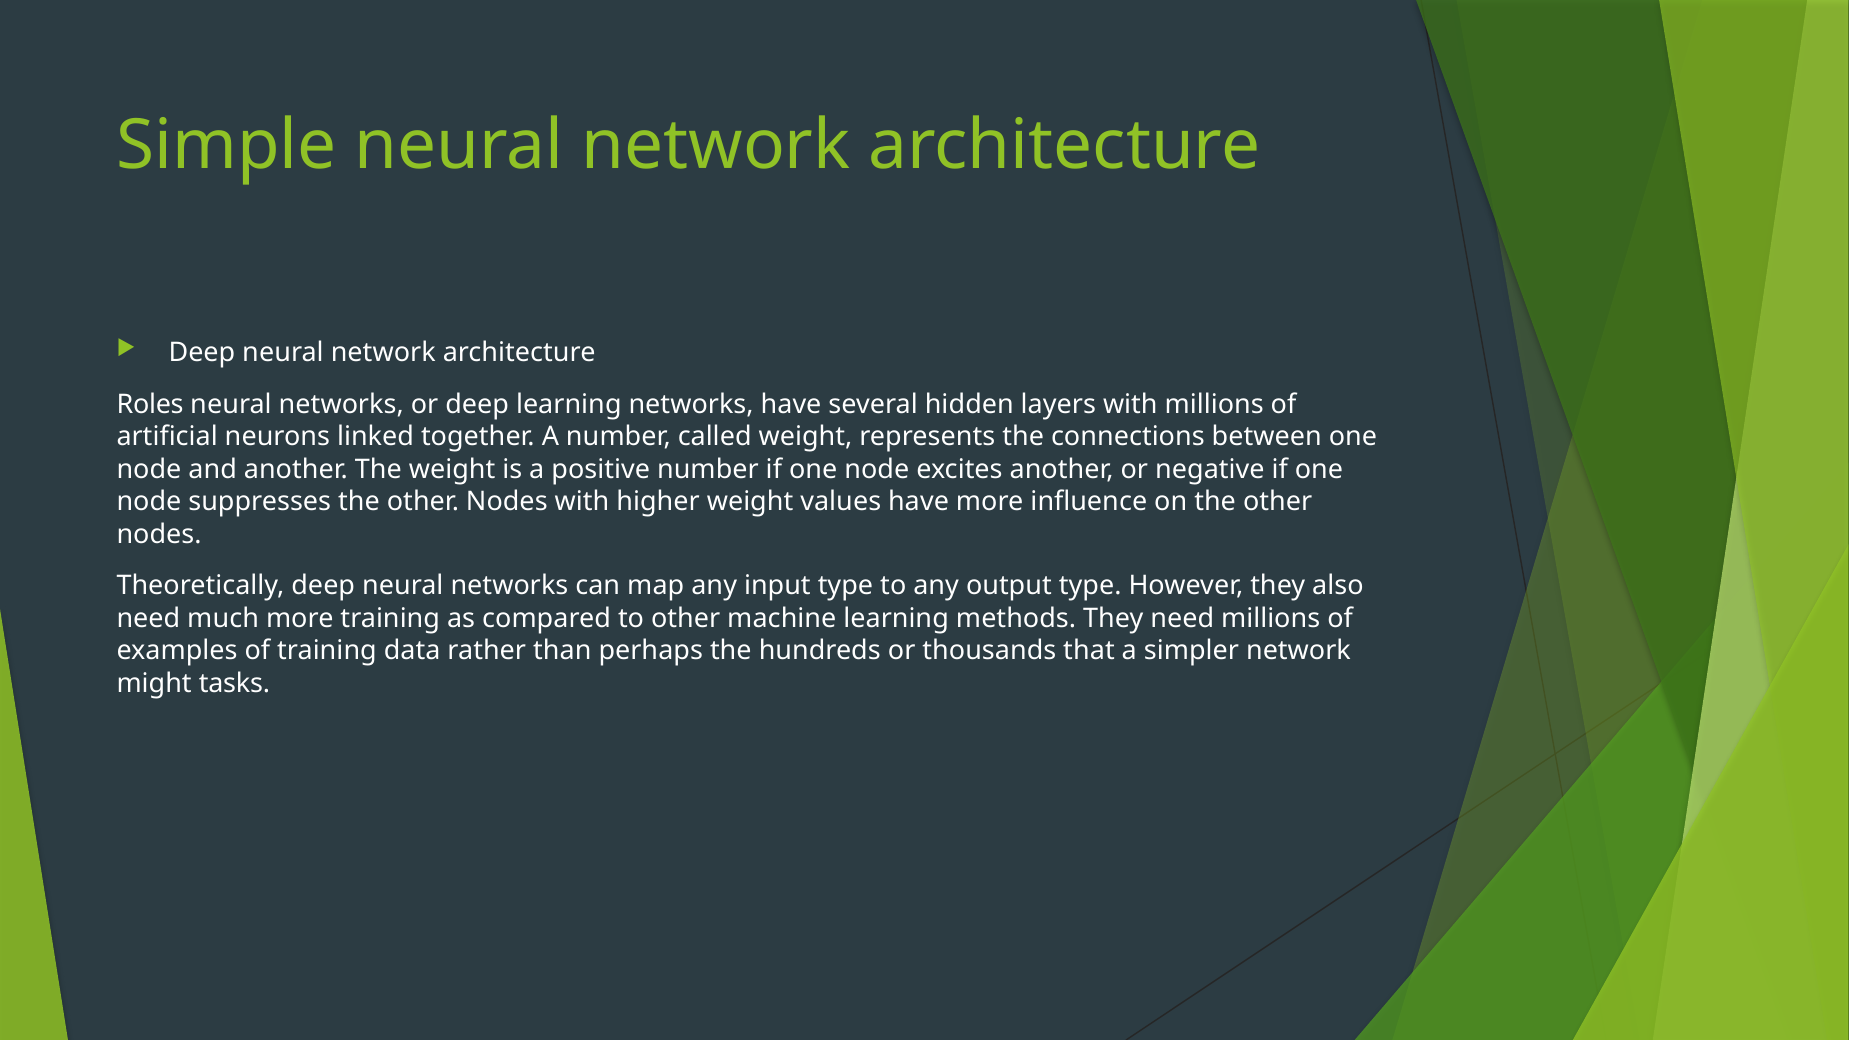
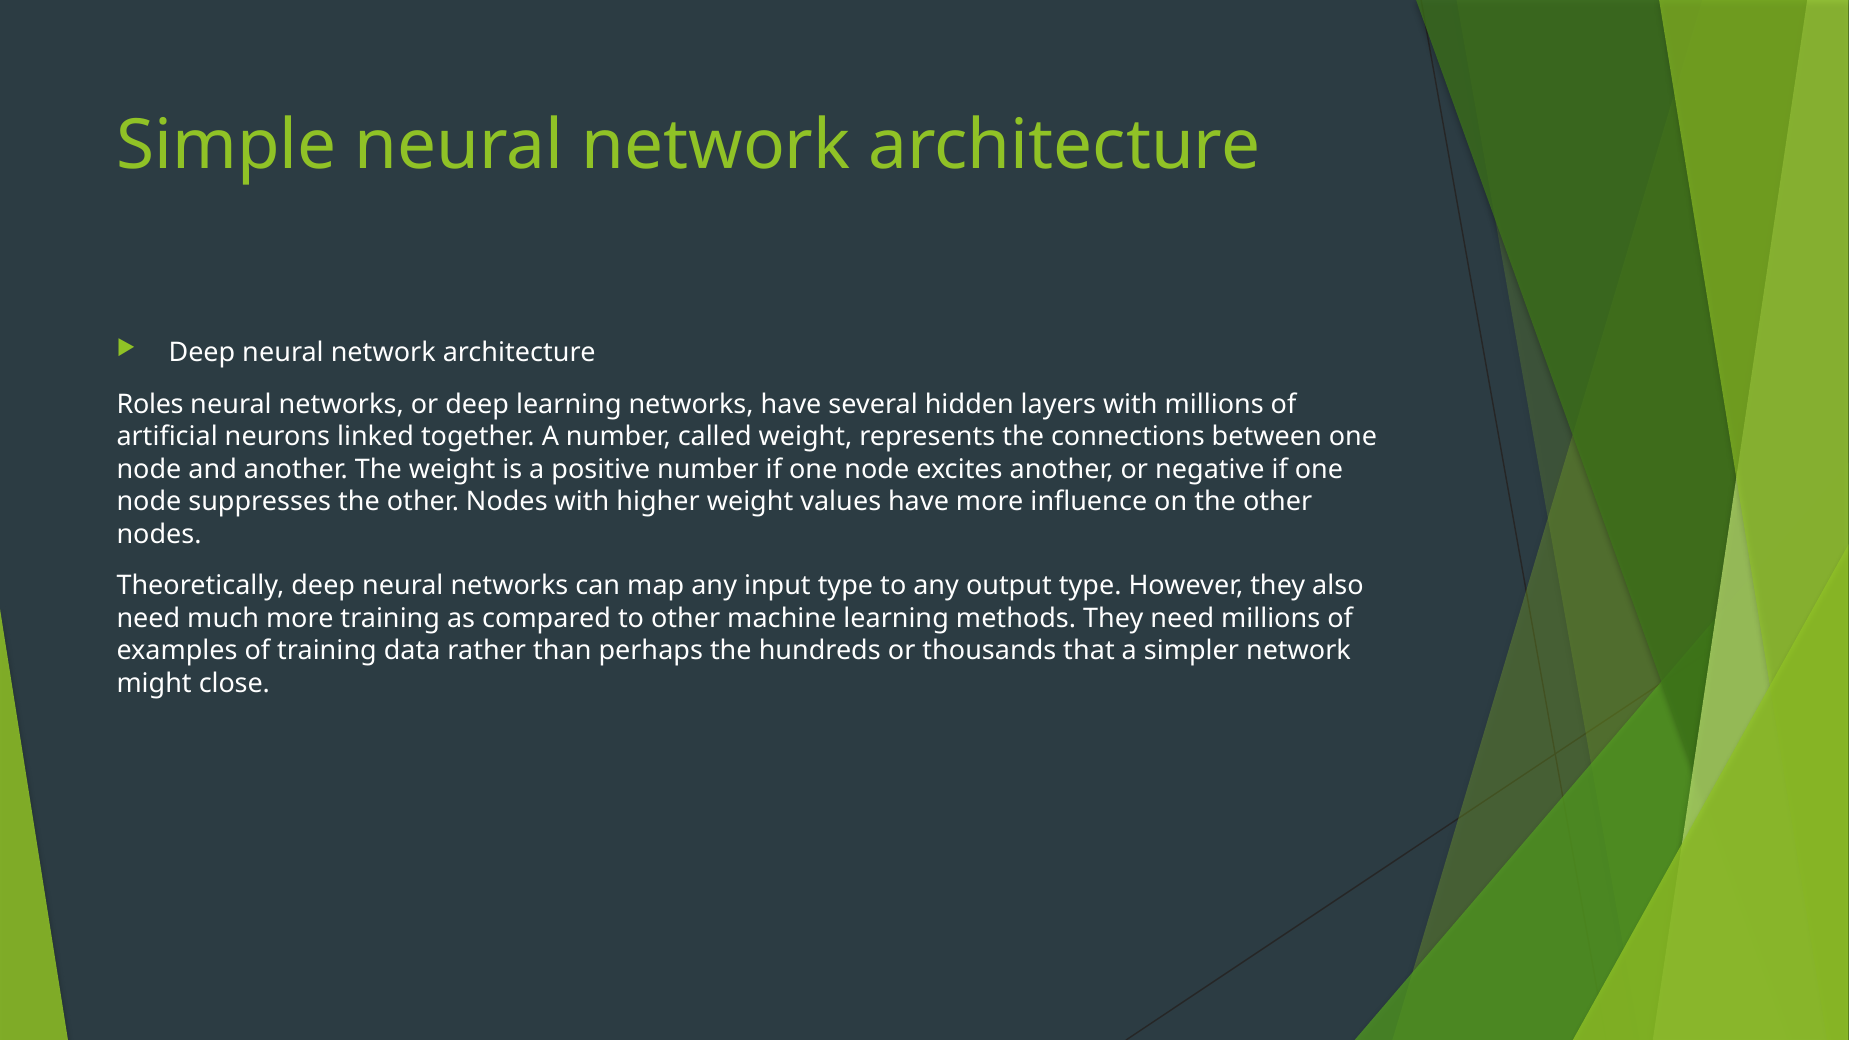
tasks: tasks -> close
